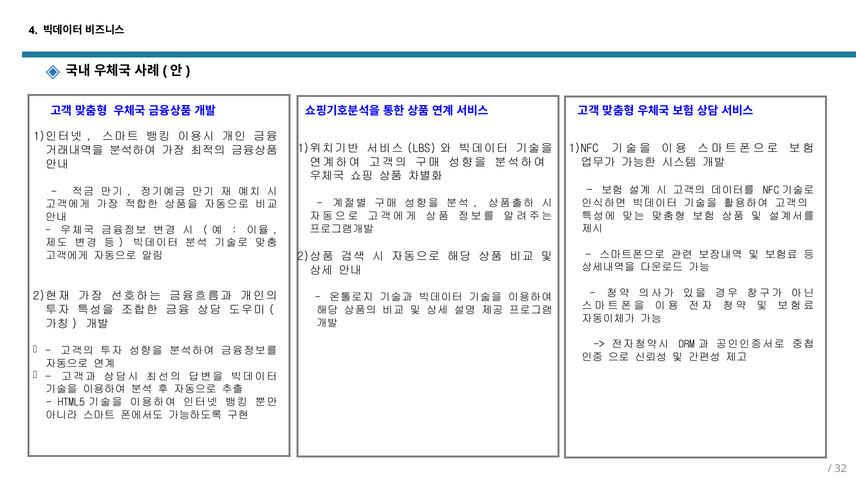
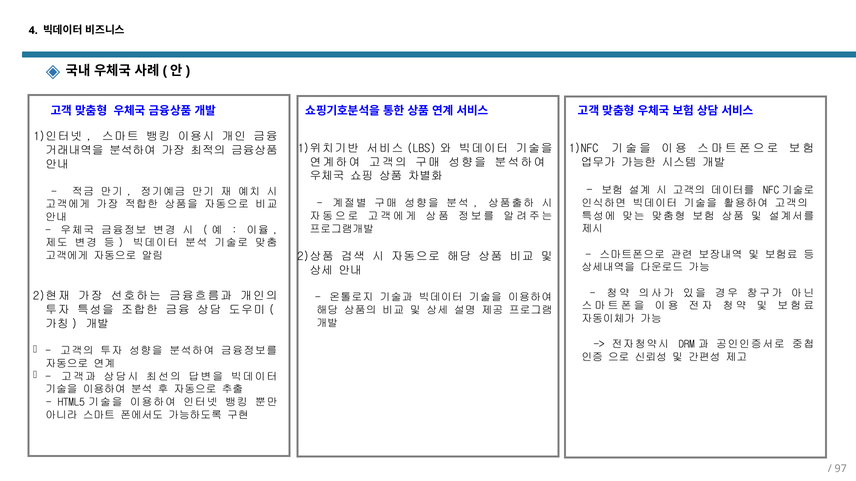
32: 32 -> 97
